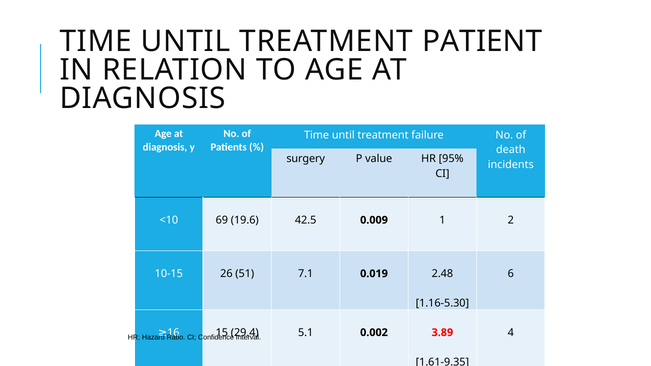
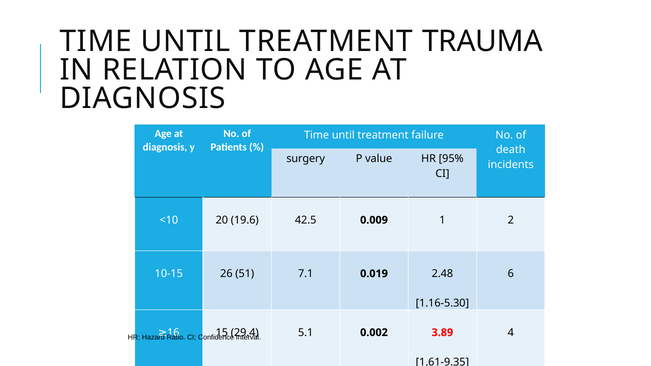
PATIENT: PATIENT -> TRAUMA
69: 69 -> 20
